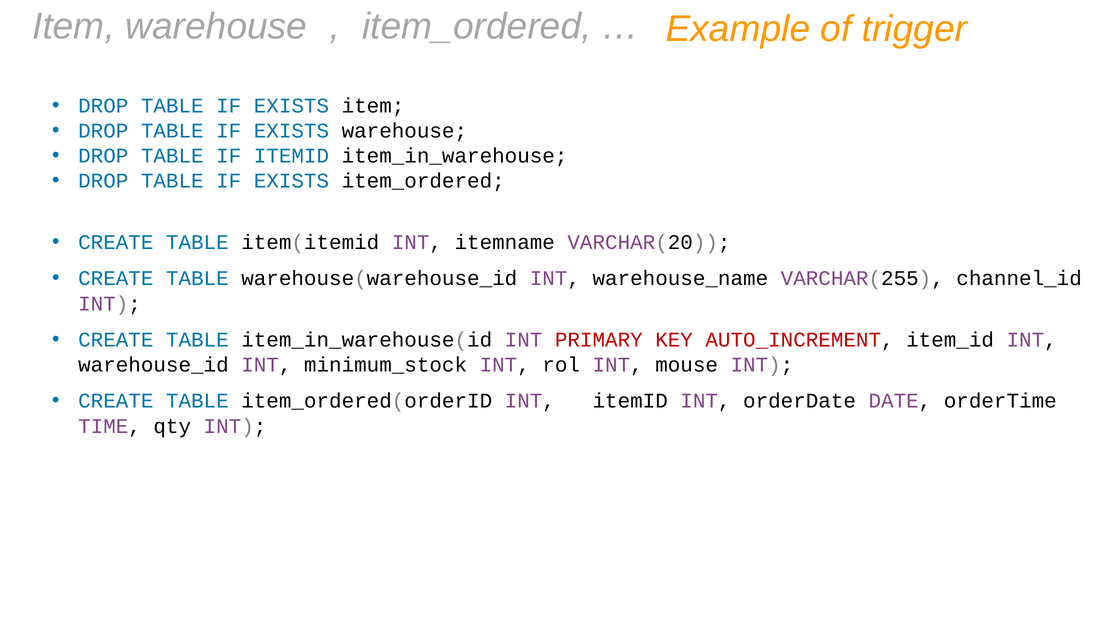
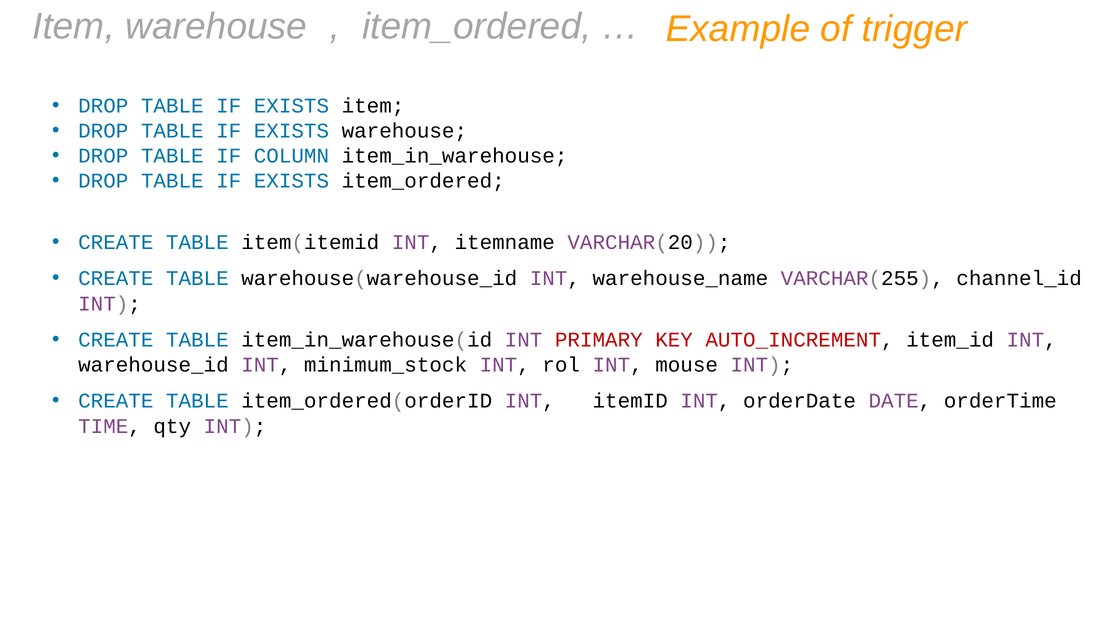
IF ITEMID: ITEMID -> COLUMN
